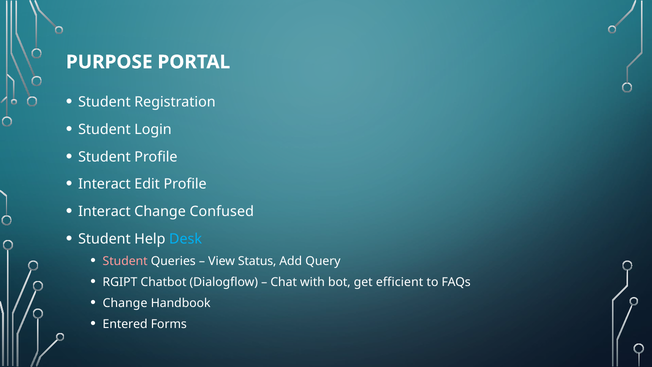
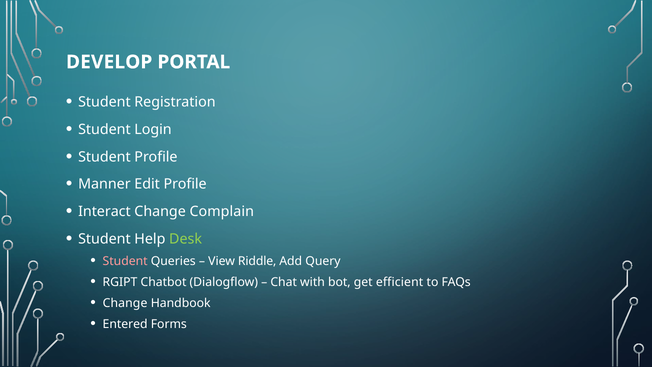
PURPOSE: PURPOSE -> DEVELOP
Interact at (104, 184): Interact -> Manner
Confused: Confused -> Complain
Desk colour: light blue -> light green
Status: Status -> Riddle
